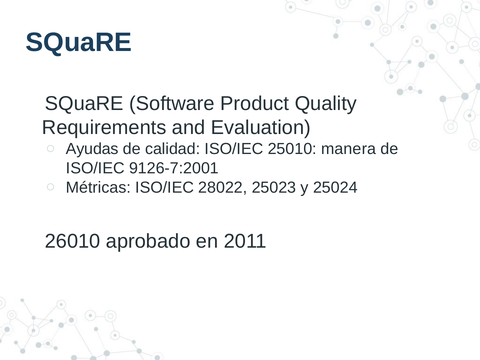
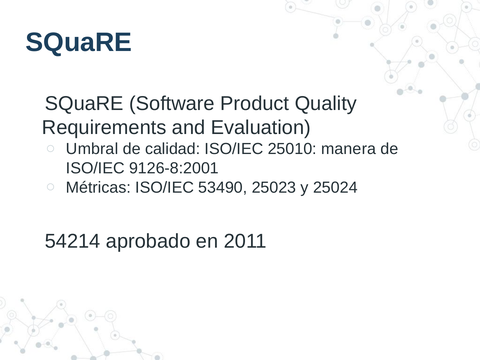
Ayudas: Ayudas -> Umbral
9126-7:2001: 9126-7:2001 -> 9126-8:2001
28022: 28022 -> 53490
26010: 26010 -> 54214
